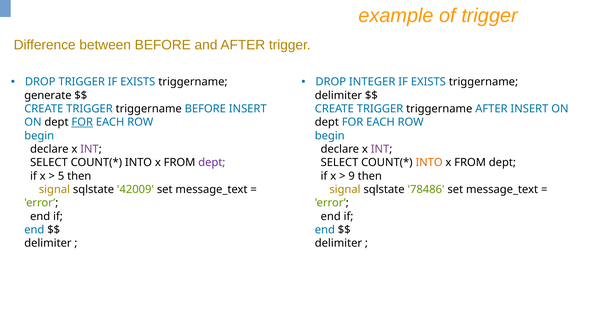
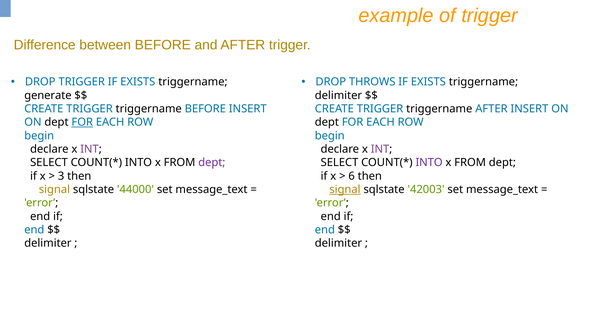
INTEGER: INTEGER -> THROWS
INTO at (429, 163) colour: orange -> purple
5: 5 -> 3
9: 9 -> 6
42009: 42009 -> 44000
signal at (345, 189) underline: none -> present
78486: 78486 -> 42003
